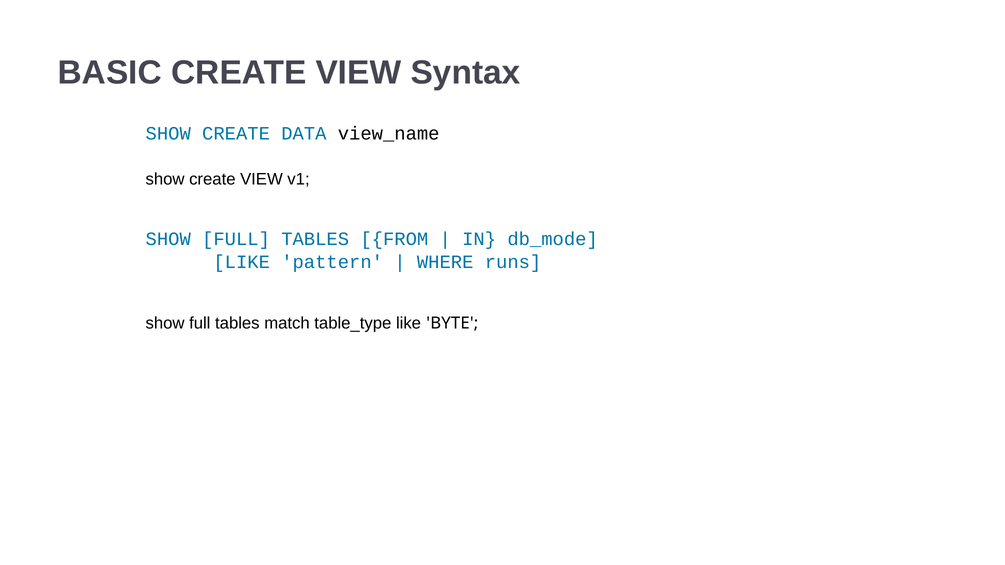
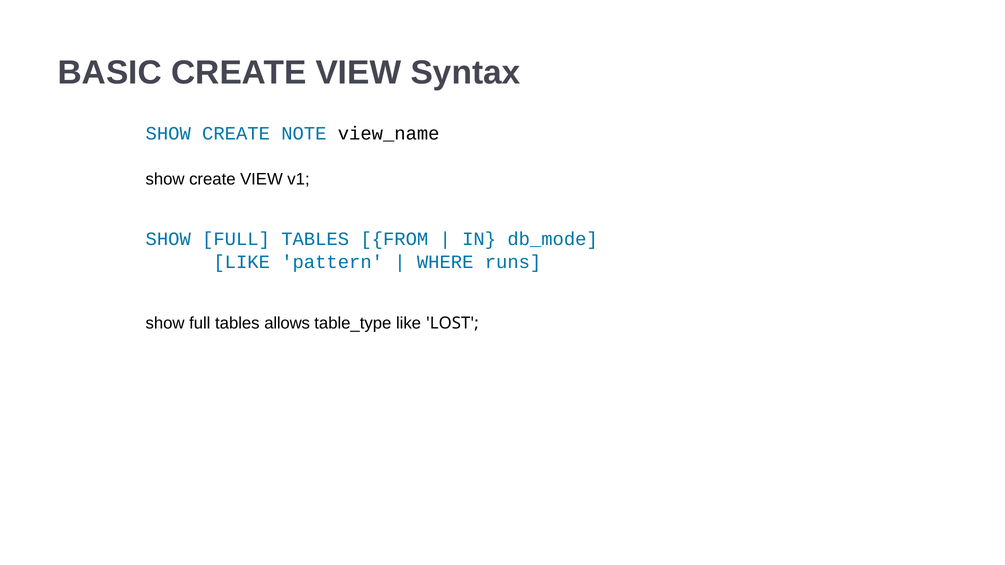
DATA: DATA -> NOTE
match: match -> allows
BYTE: BYTE -> LOST
